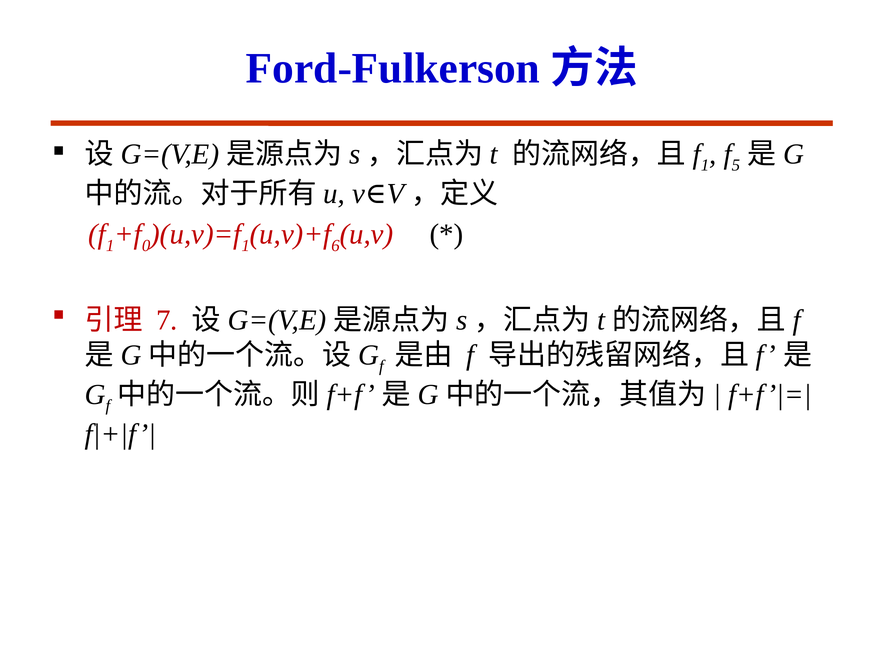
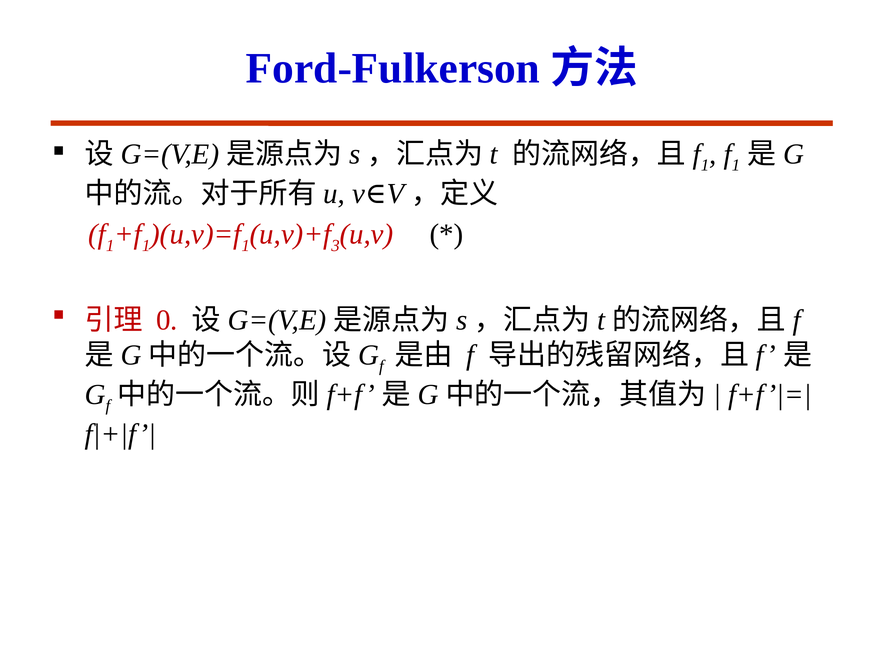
5 at (736, 165): 5 -> 1
0 at (146, 245): 0 -> 1
6: 6 -> 3
7: 7 -> 0
